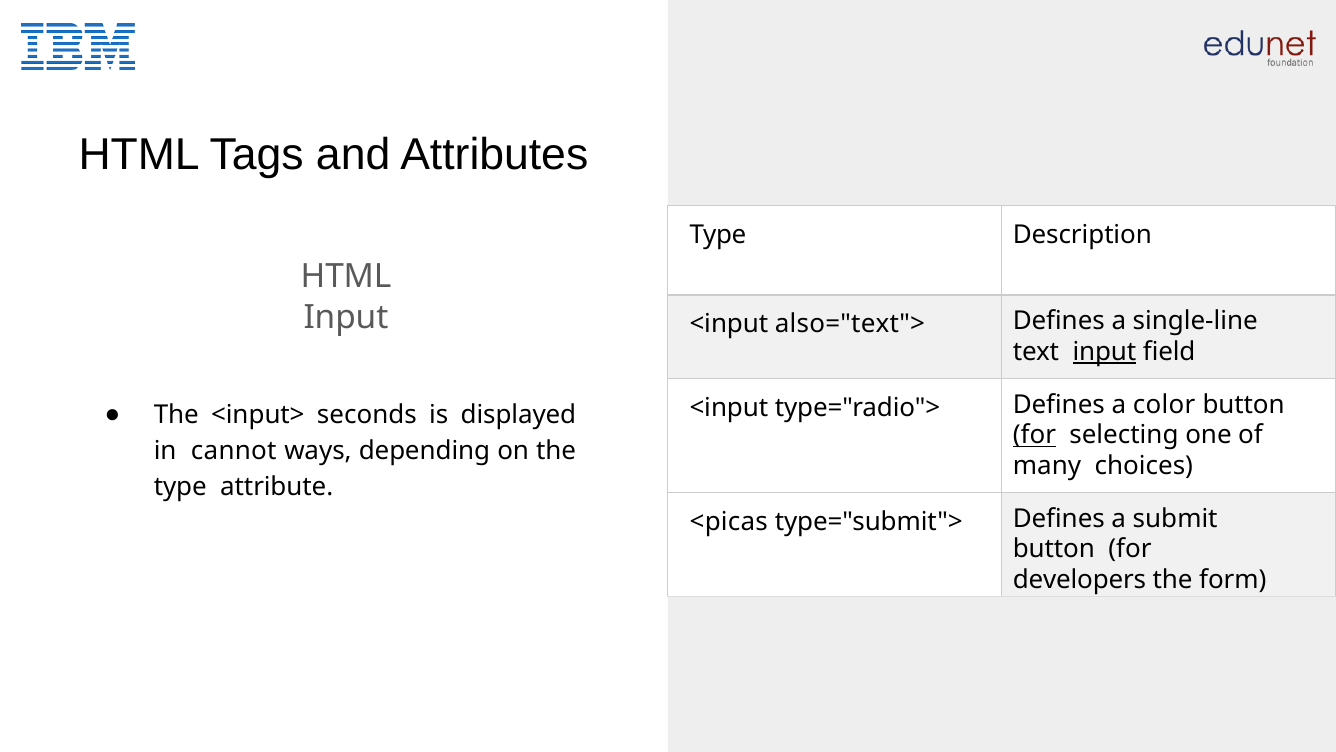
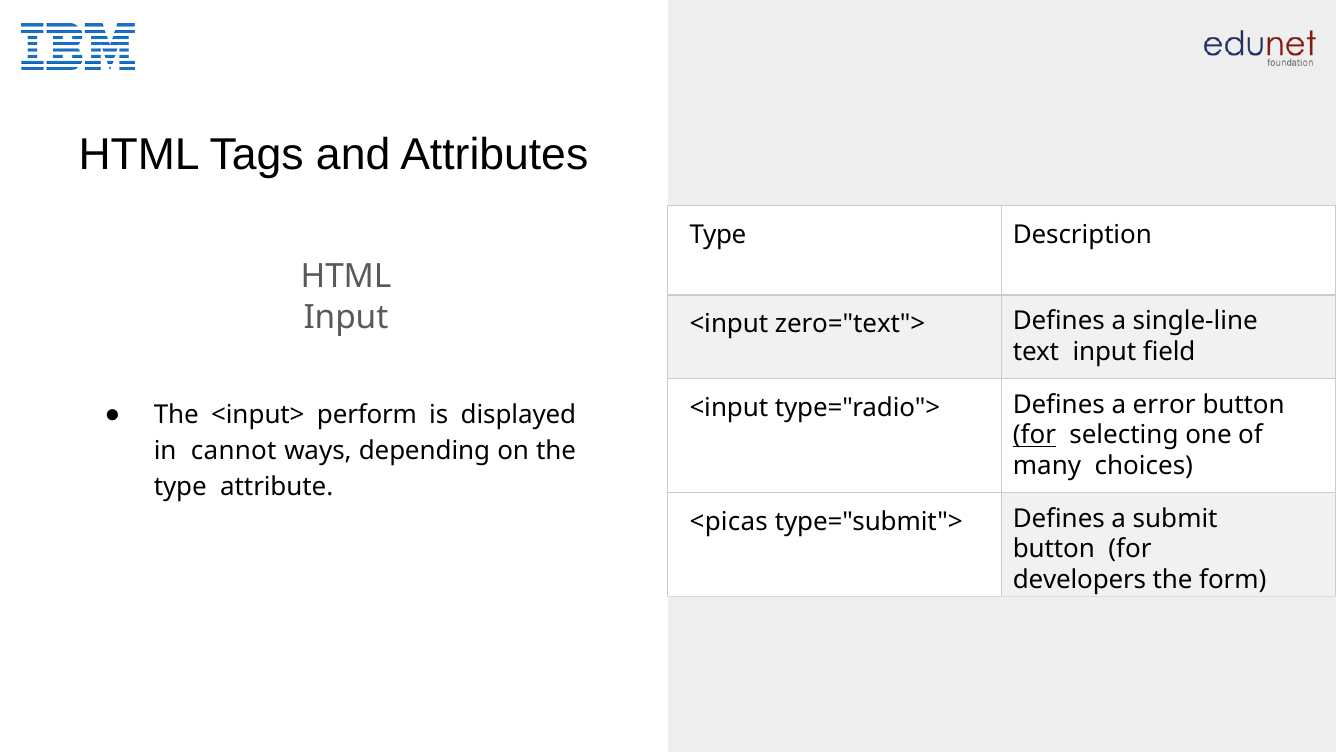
also="text">: also="text"> -> zero="text">
input at (1104, 351) underline: present -> none
color: color -> error
seconds: seconds -> perform
